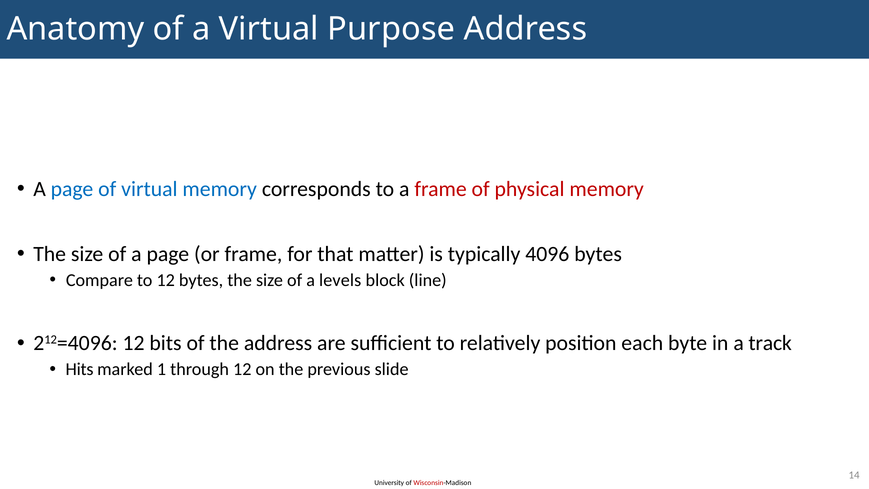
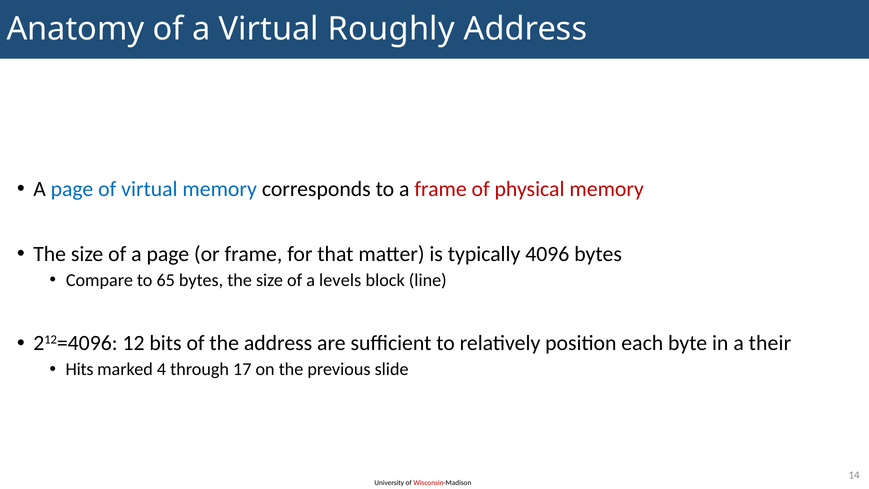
Purpose: Purpose -> Roughly
to 12: 12 -> 65
track: track -> their
1: 1 -> 4
through 12: 12 -> 17
